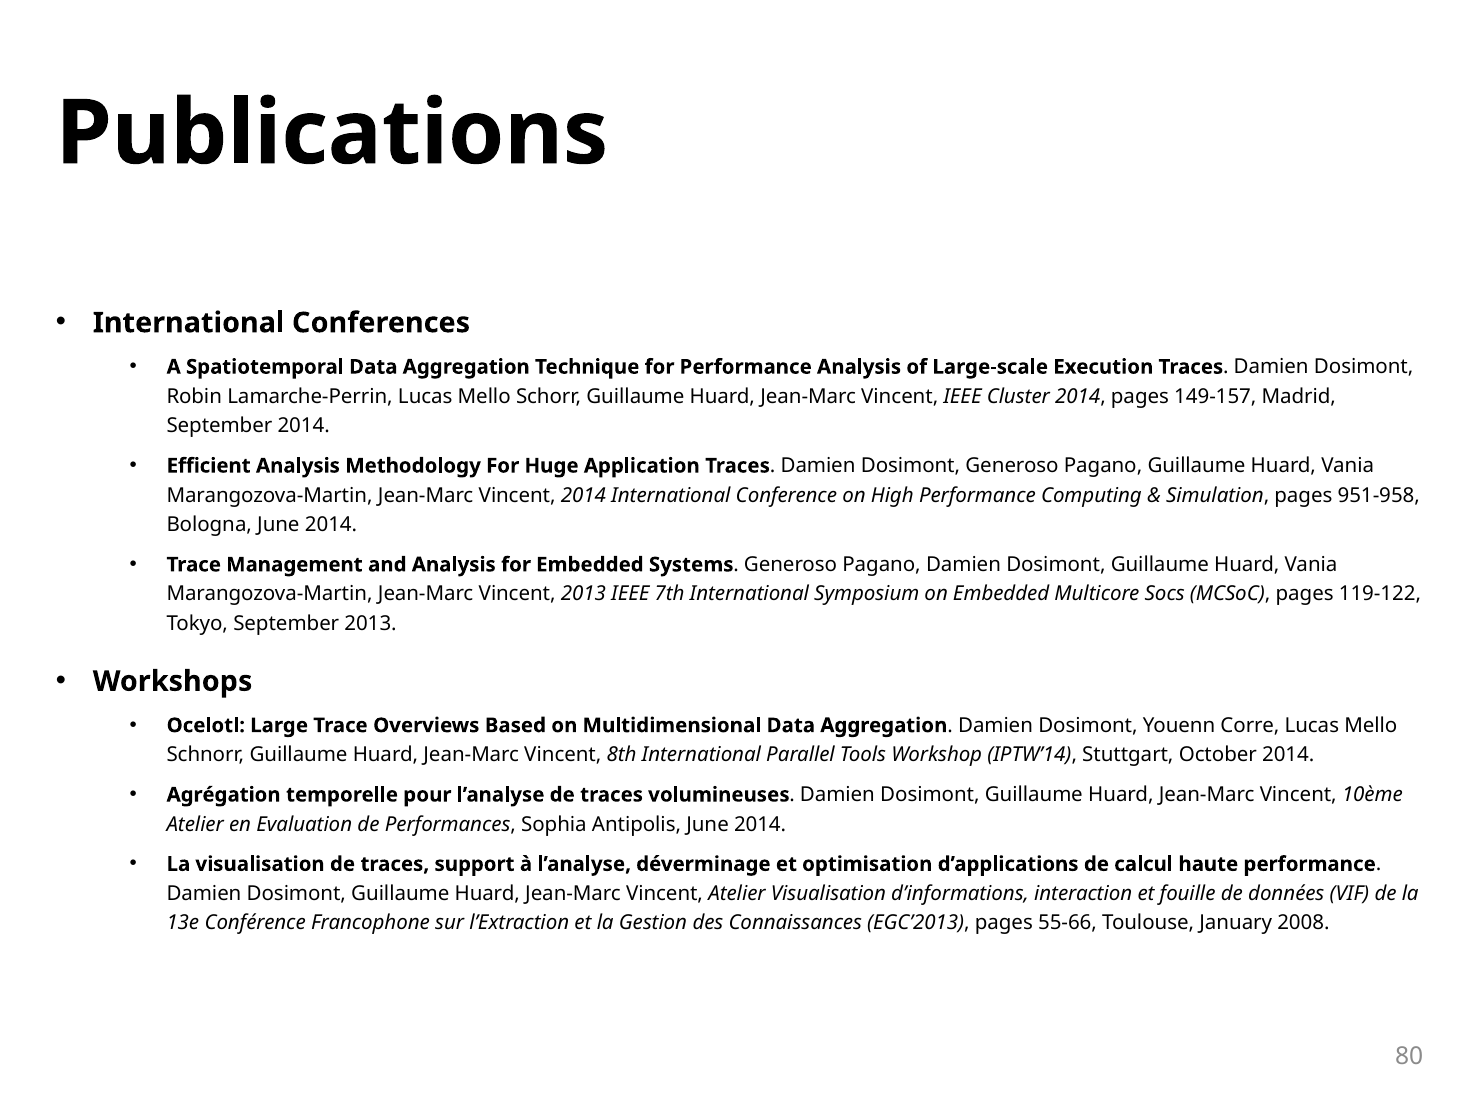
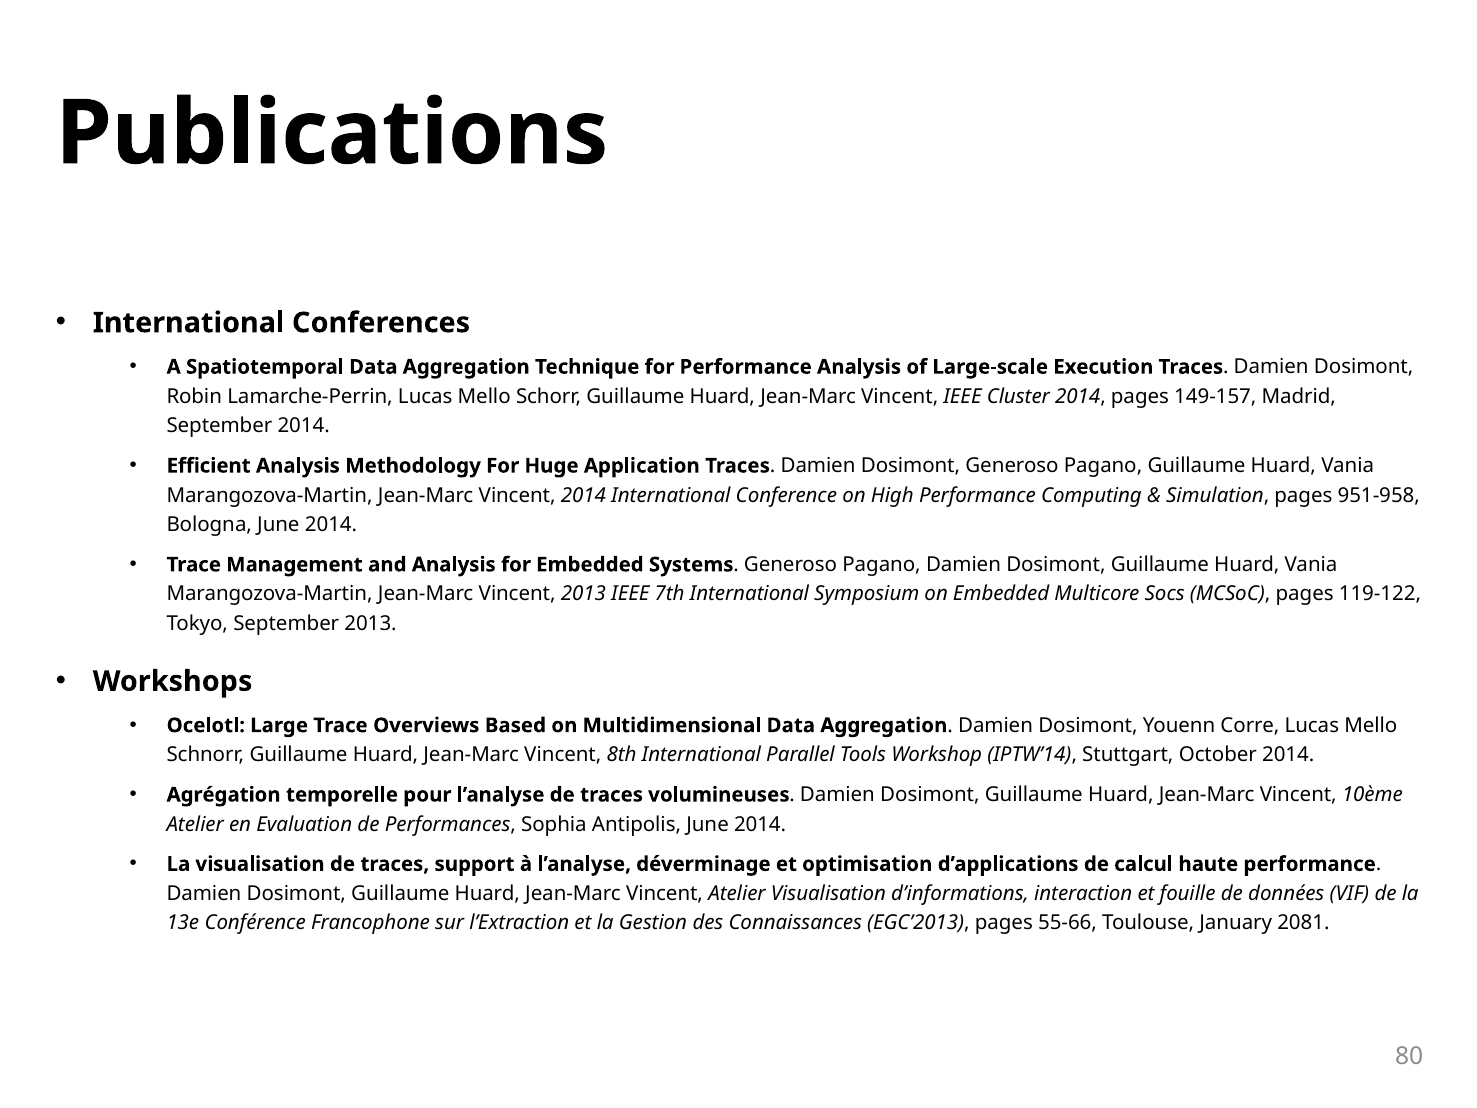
2008: 2008 -> 2081
